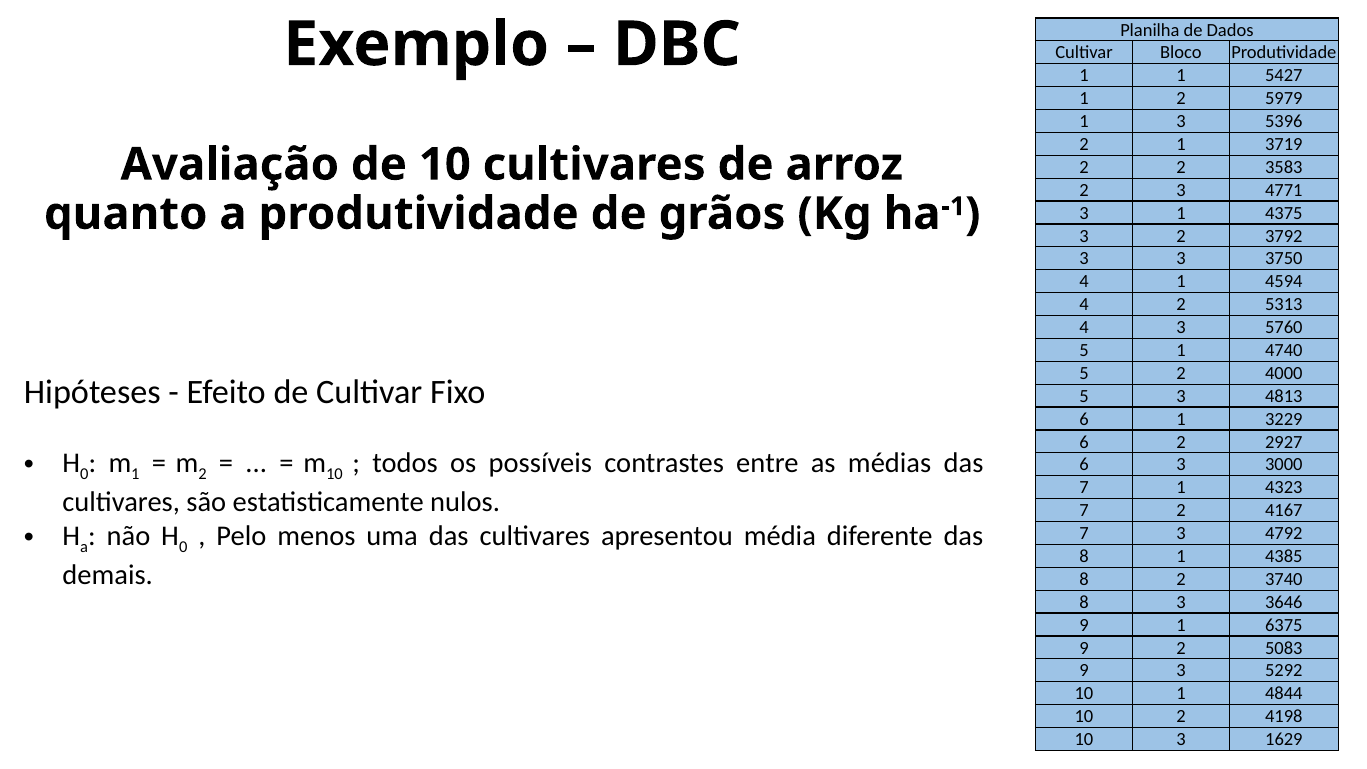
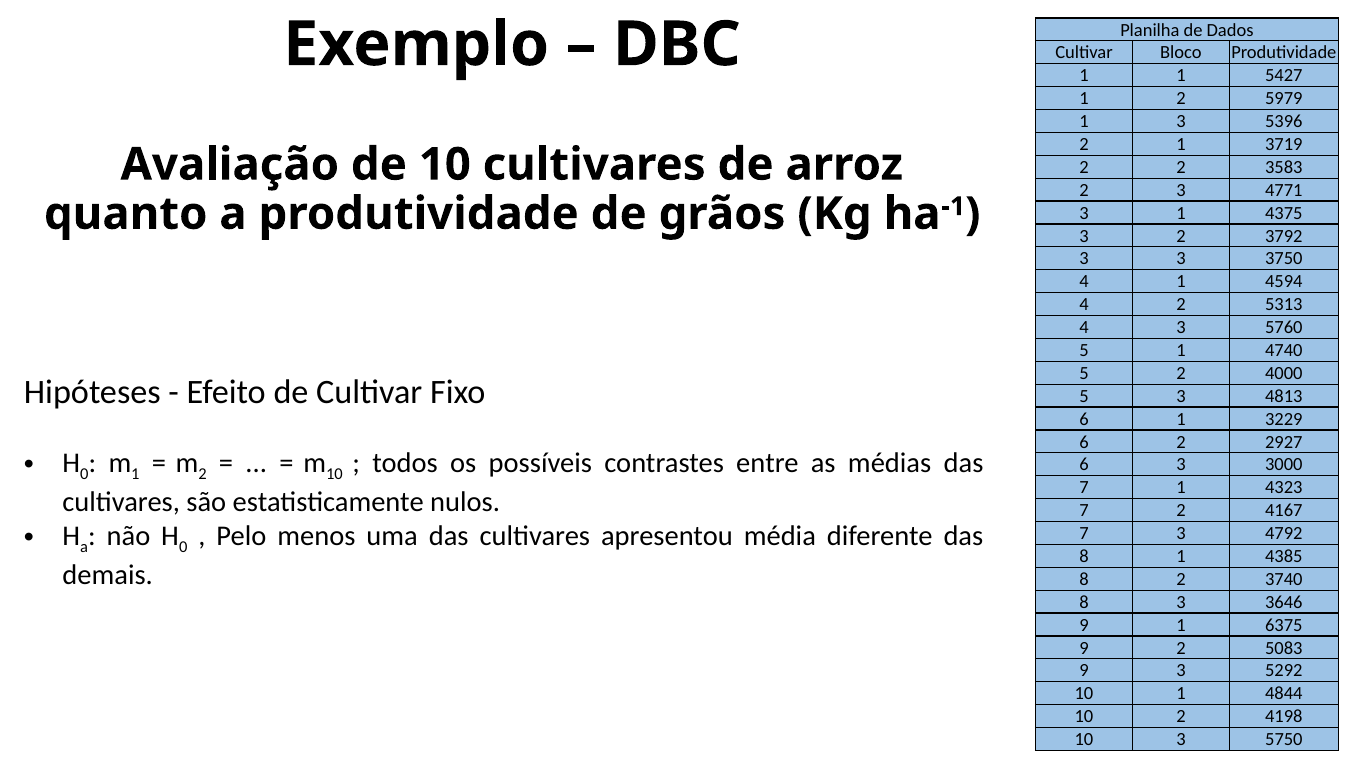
1629: 1629 -> 5750
